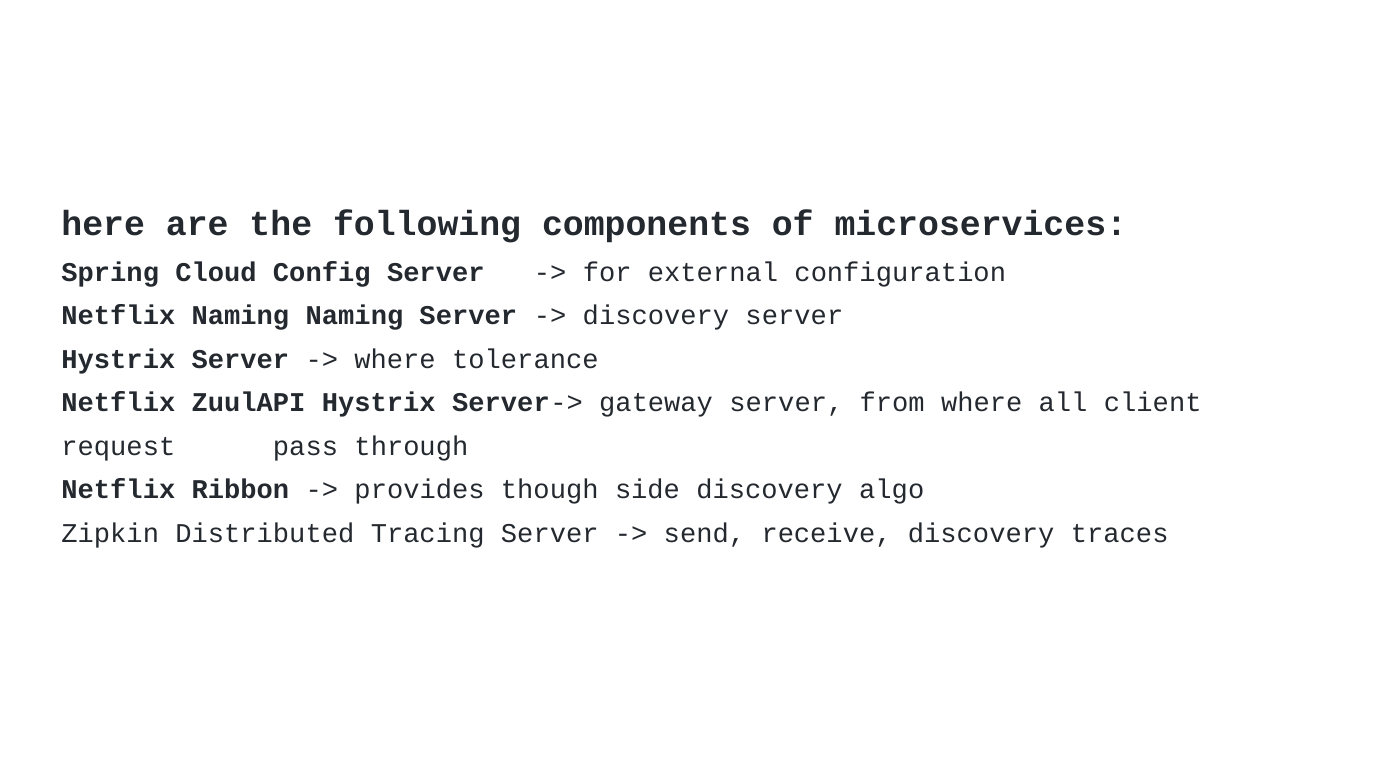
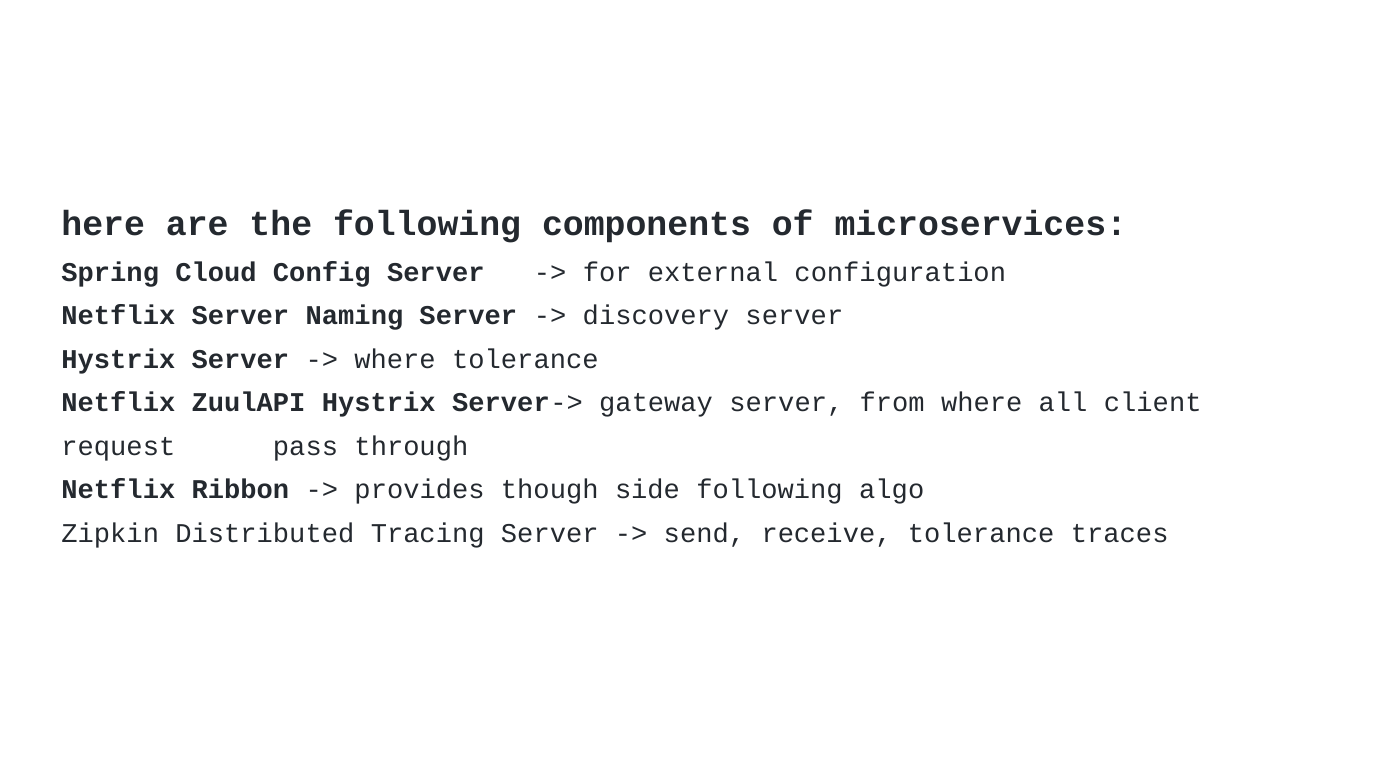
Netflix Naming: Naming -> Server
side discovery: discovery -> following
receive discovery: discovery -> tolerance
